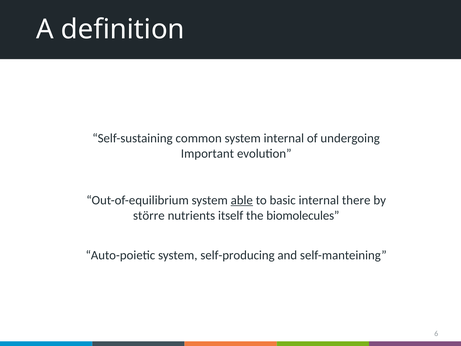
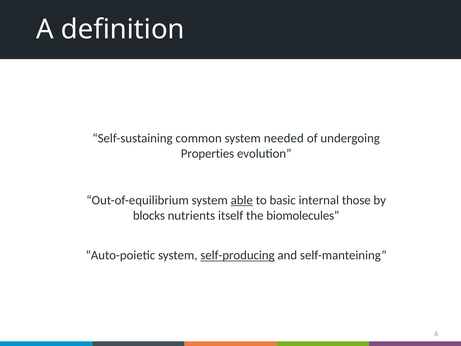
system internal: internal -> needed
Important: Important -> Properties
there: there -> those
större: större -> blocks
self-producing underline: none -> present
